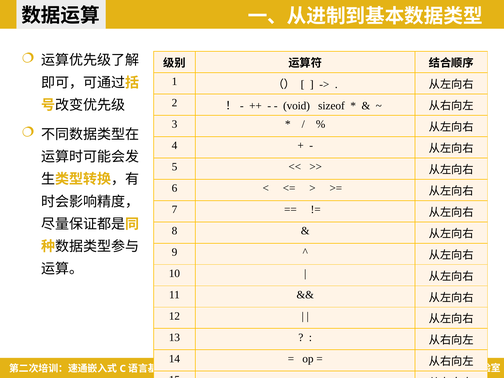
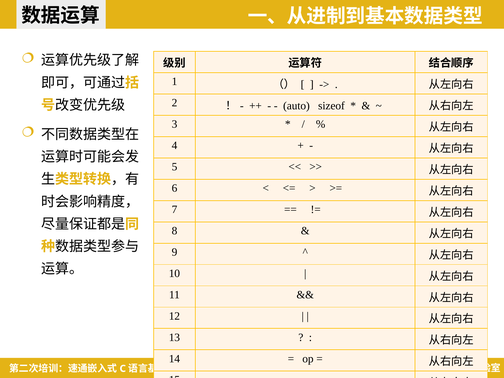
void: void -> auto
